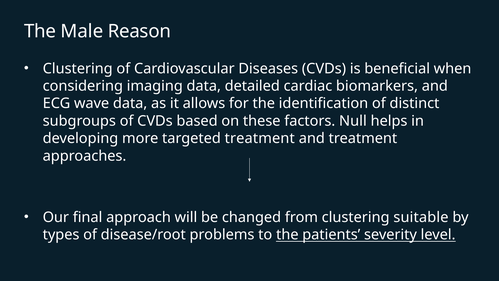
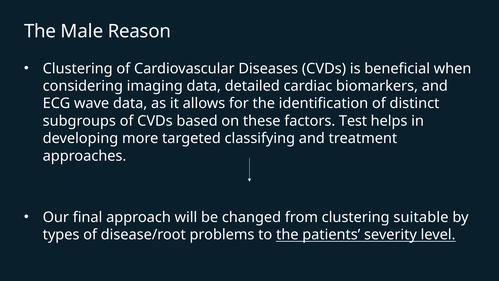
Null: Null -> Test
targeted treatment: treatment -> classifying
